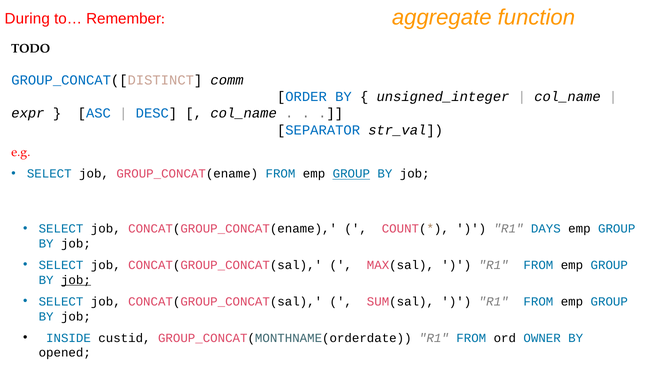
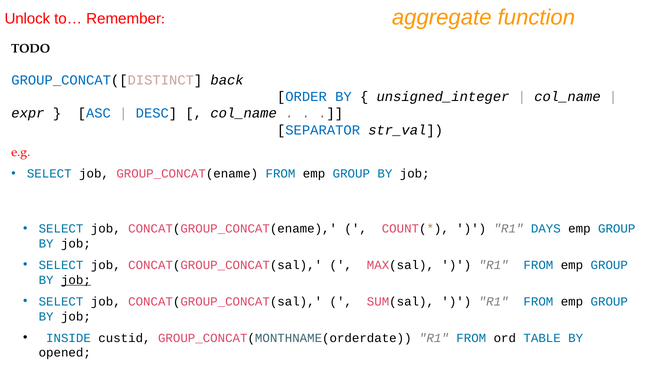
During: During -> Unlock
comm: comm -> back
GROUP at (351, 174) underline: present -> none
OWNER: OWNER -> TABLE
